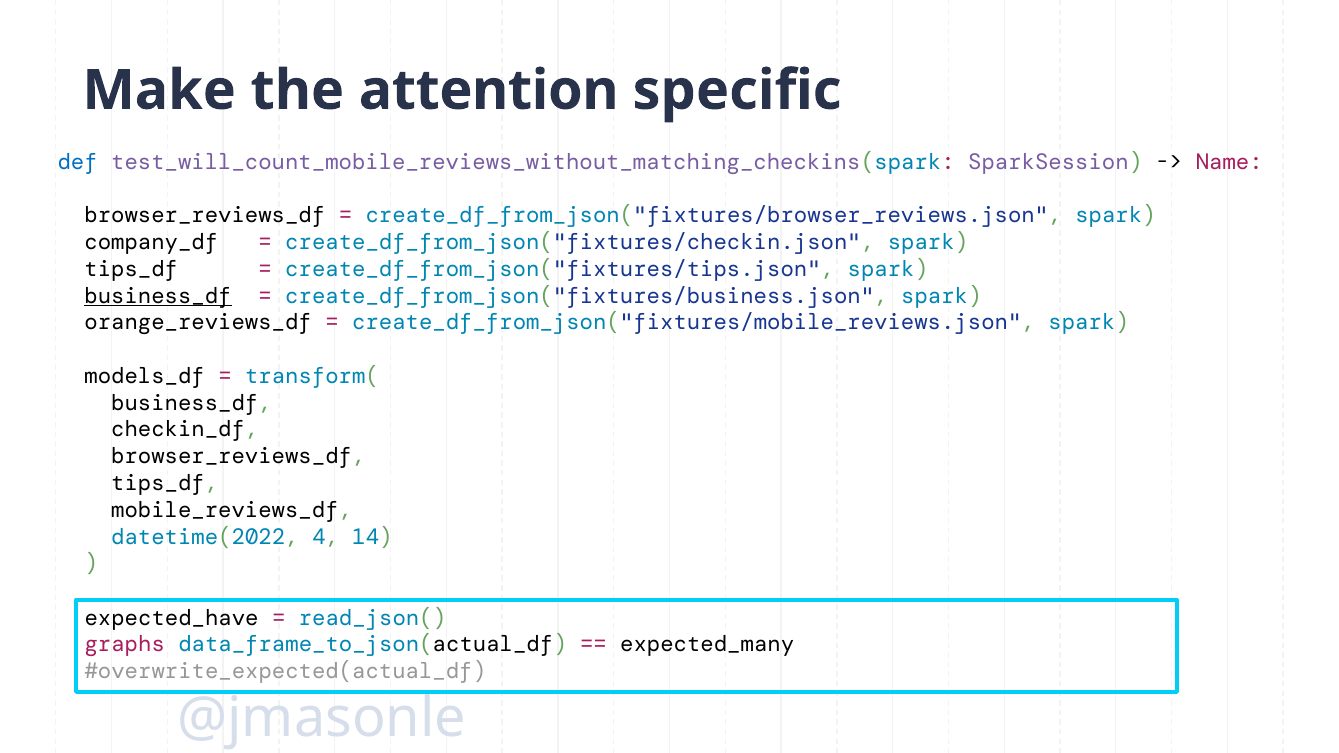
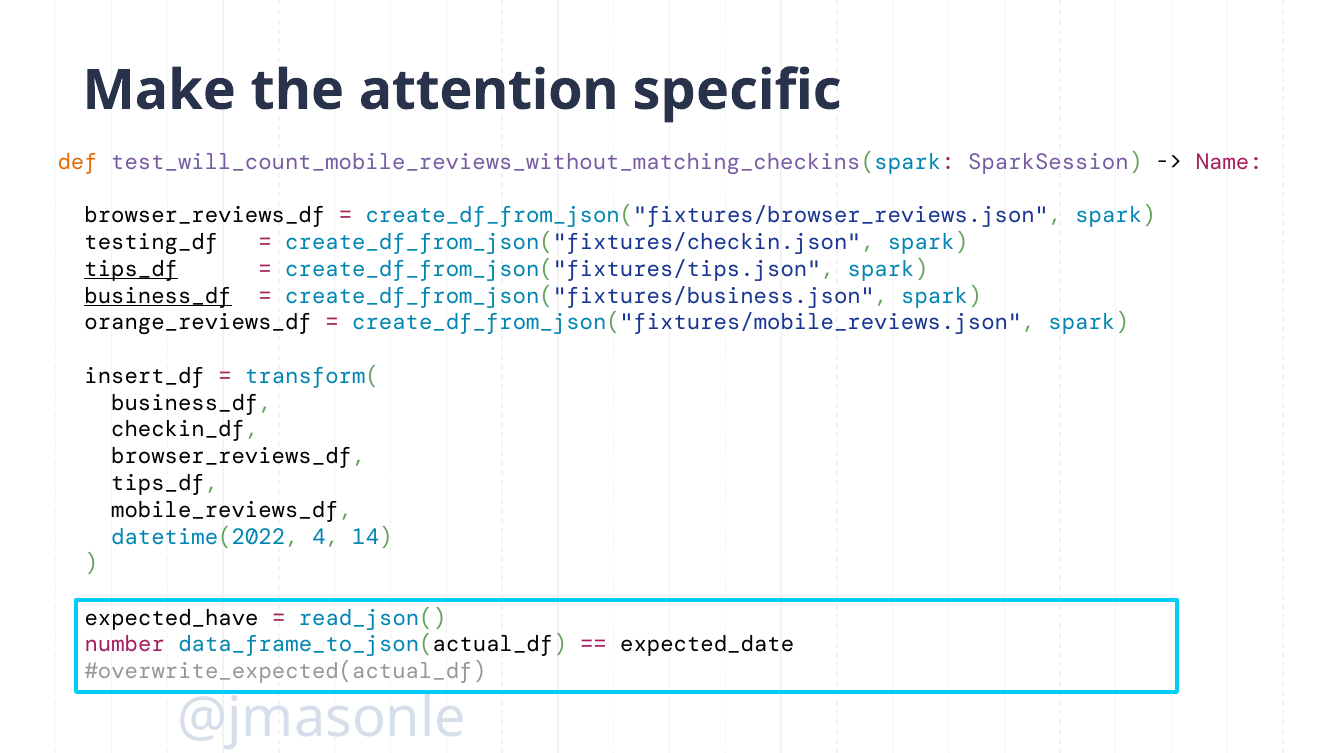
def colour: blue -> orange
company_df: company_df -> testing_df
tips_df at (131, 269) underline: none -> present
models_df: models_df -> insert_df
graphs: graphs -> number
expected_many: expected_many -> expected_date
